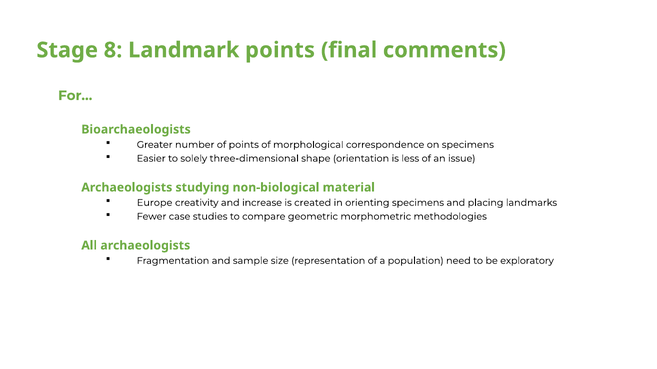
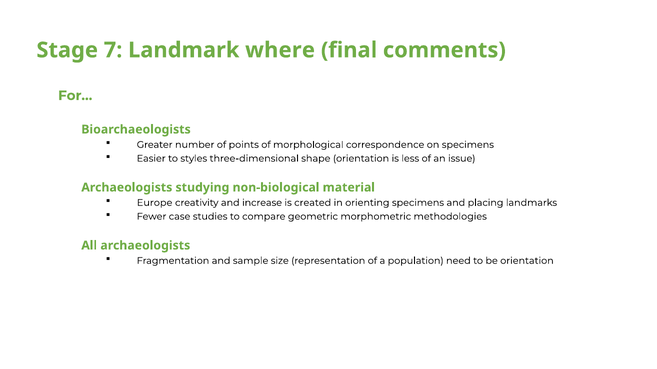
8: 8 -> 7
Landmark points: points -> where
solely: solely -> styles
be exploratory: exploratory -> orientation
